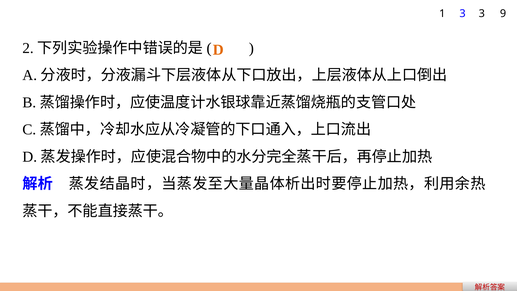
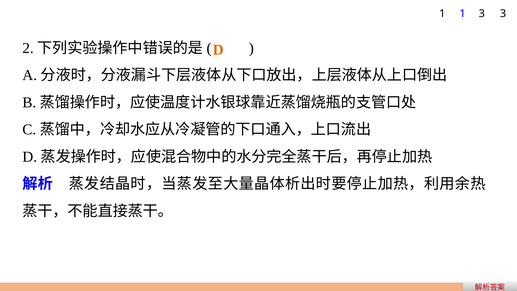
1 3: 3 -> 1
3 9: 9 -> 3
